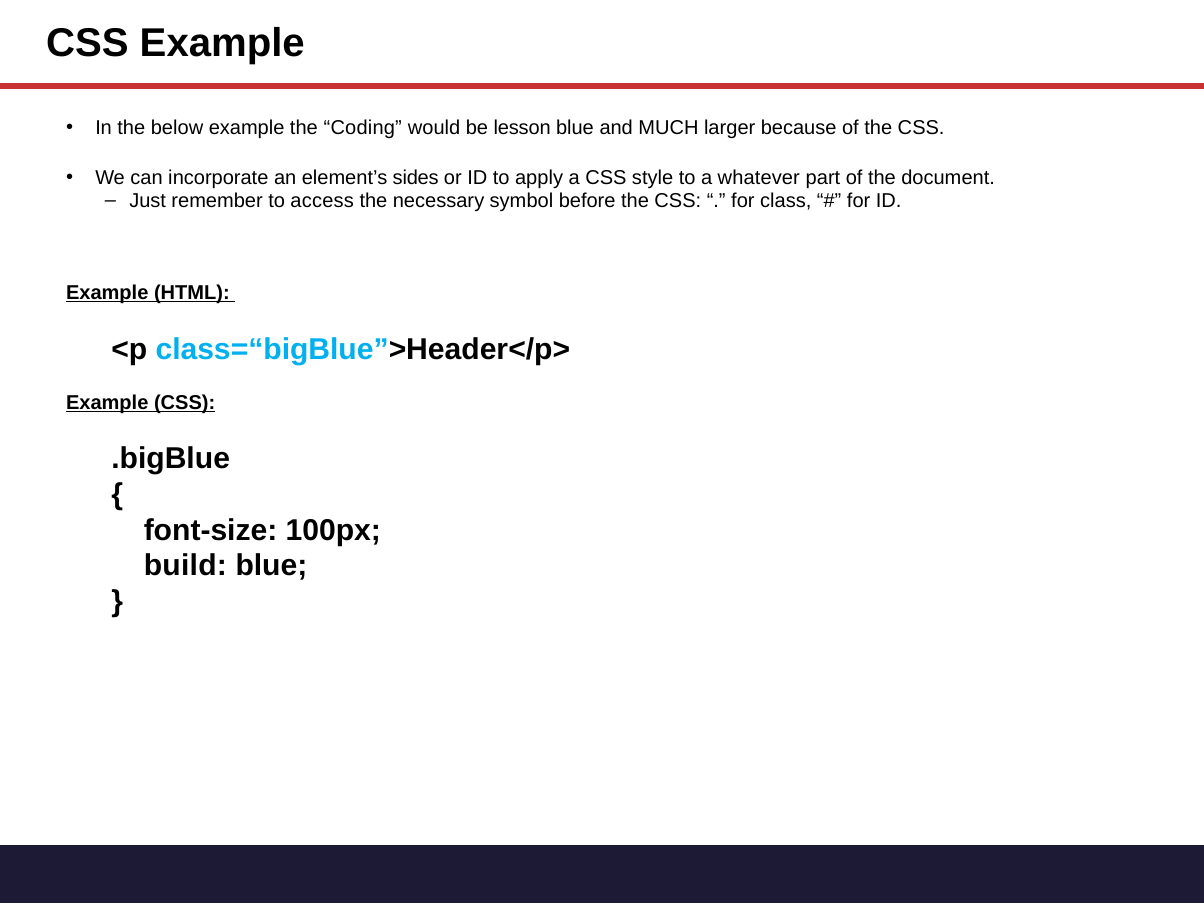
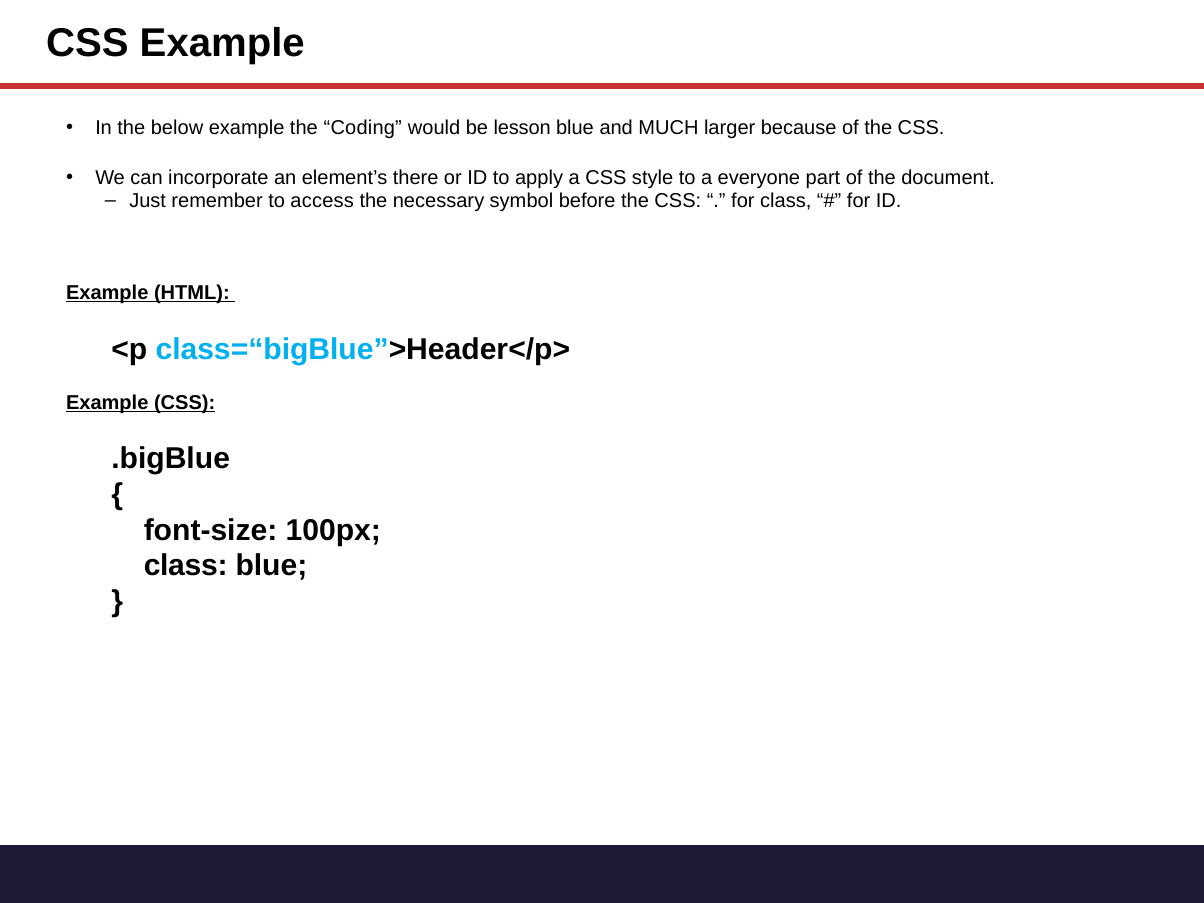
sides: sides -> there
whatever: whatever -> everyone
build at (185, 566): build -> class
